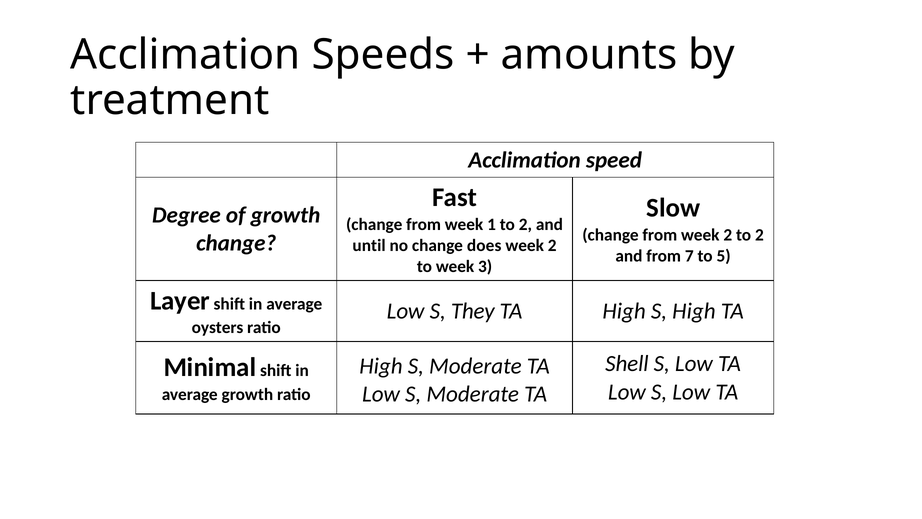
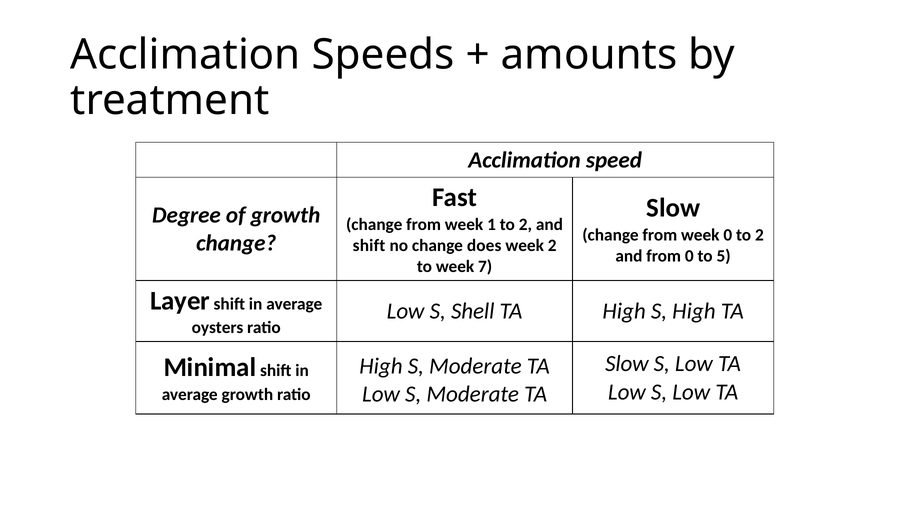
from week 2: 2 -> 0
until at (369, 245): until -> shift
from 7: 7 -> 0
3: 3 -> 7
They: They -> Shell
Shell at (627, 364): Shell -> Slow
